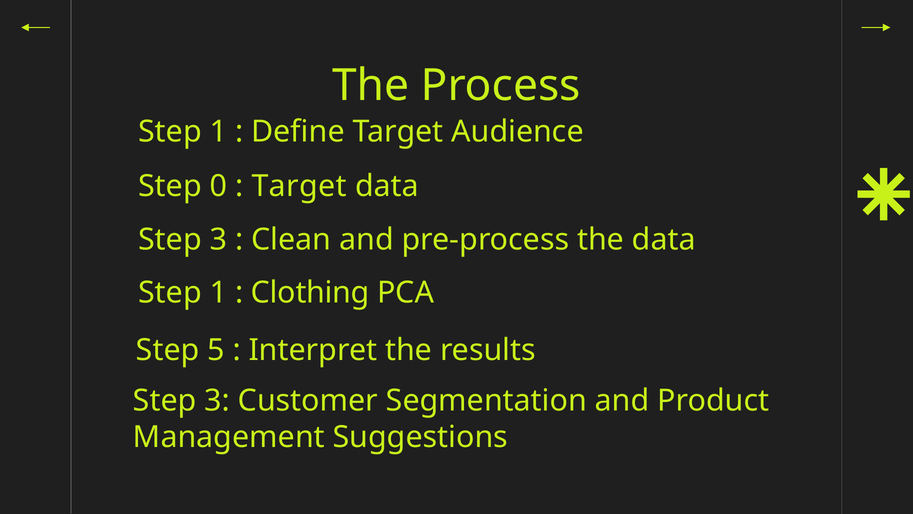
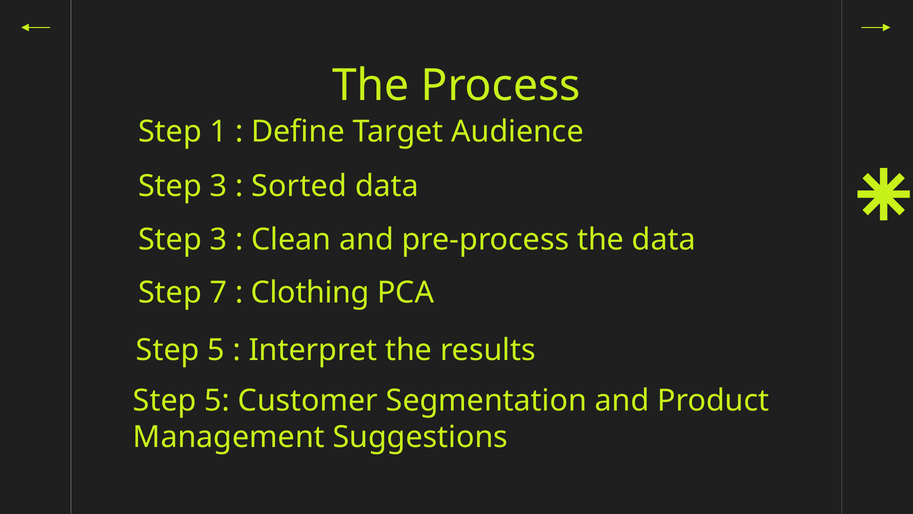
0 at (218, 186): 0 -> 3
Target at (299, 186): Target -> Sorted
1 at (218, 293): 1 -> 7
3 at (217, 400): 3 -> 5
